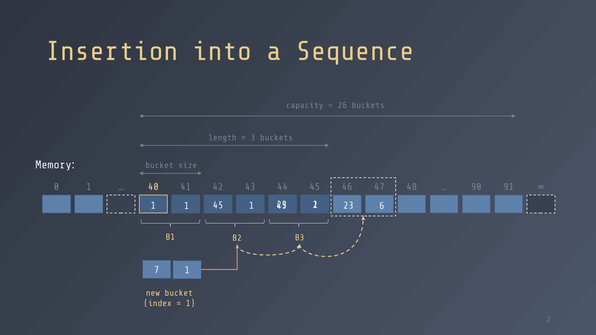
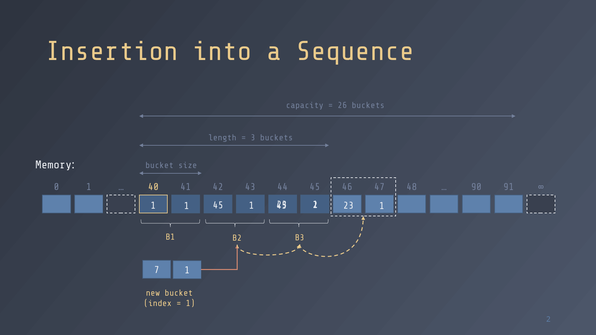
23 6: 6 -> 1
